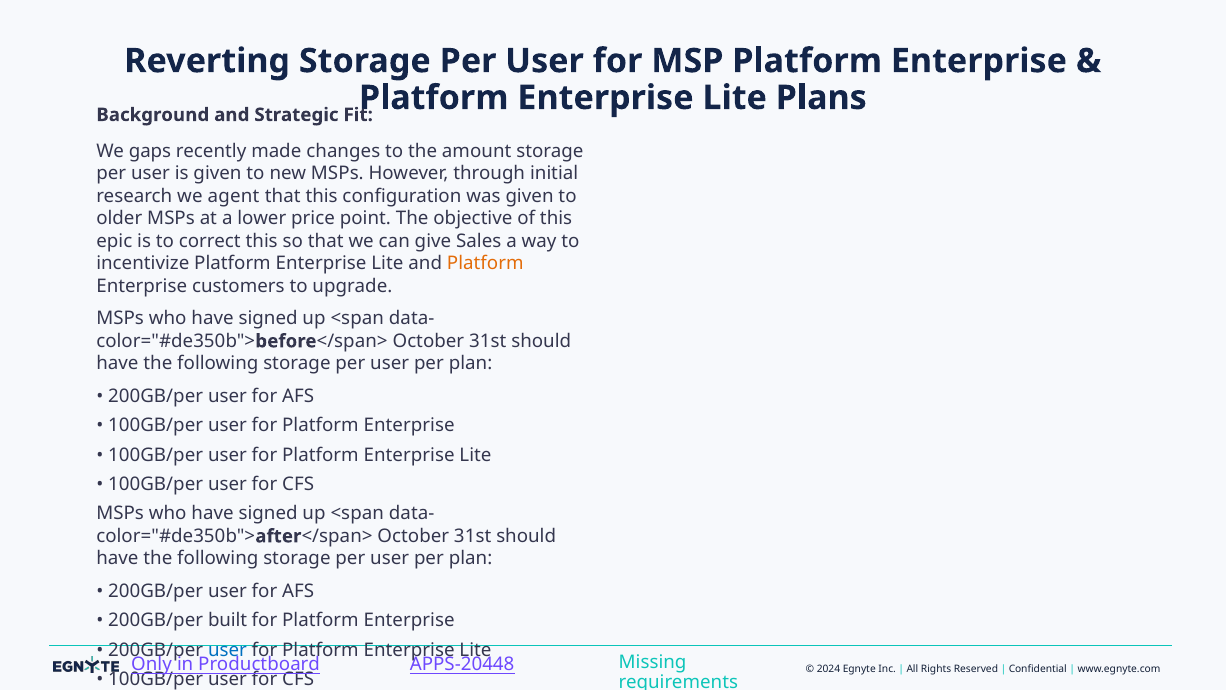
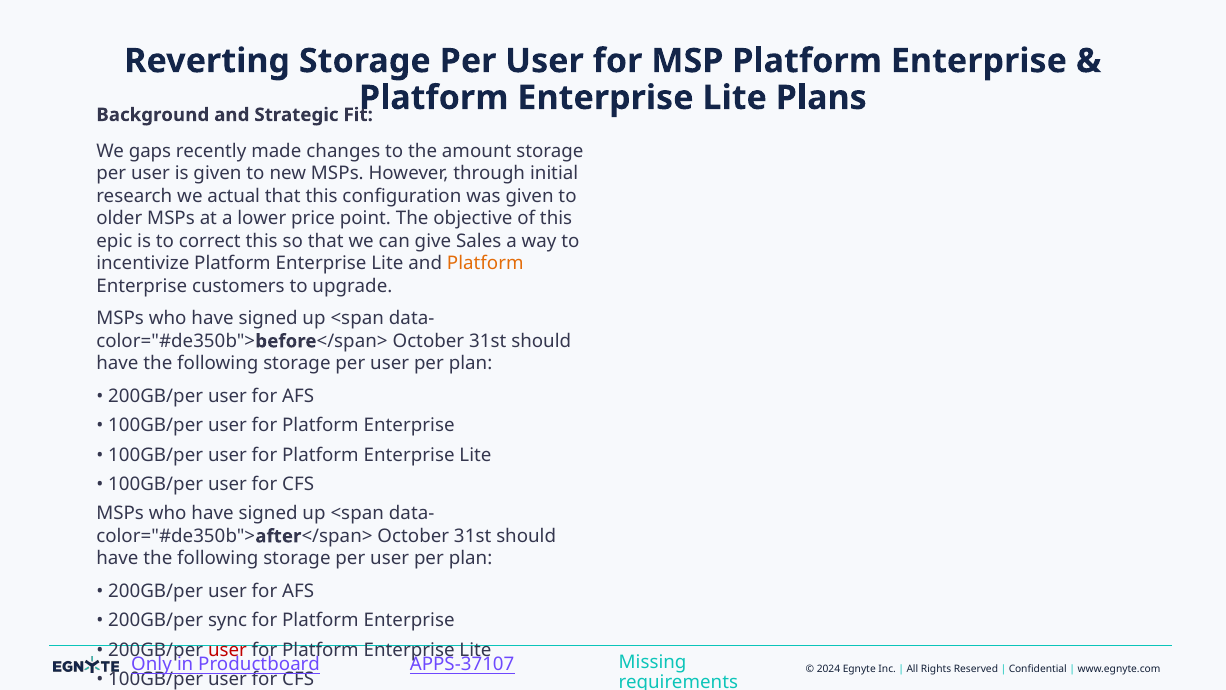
agent: agent -> actual
built: built -> sync
user at (227, 650) colour: blue -> red
APPS-20448: APPS-20448 -> APPS-37107
